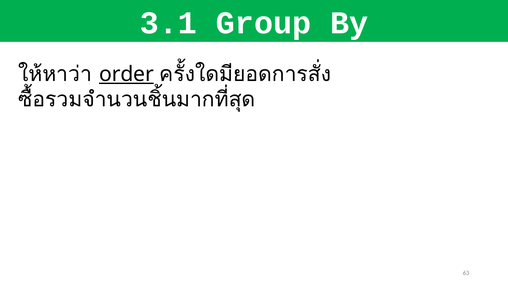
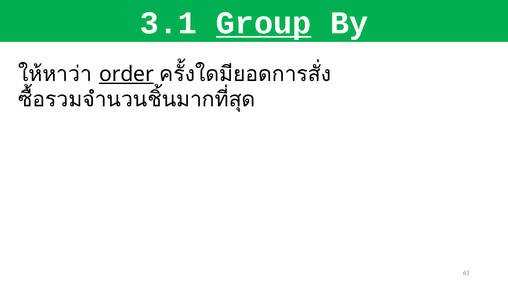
Group underline: none -> present
